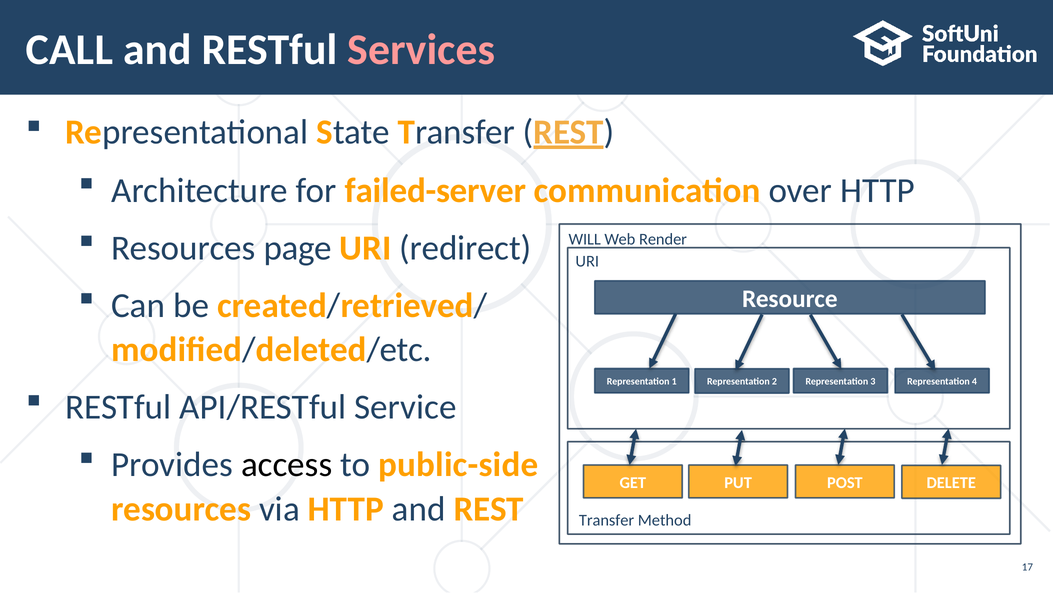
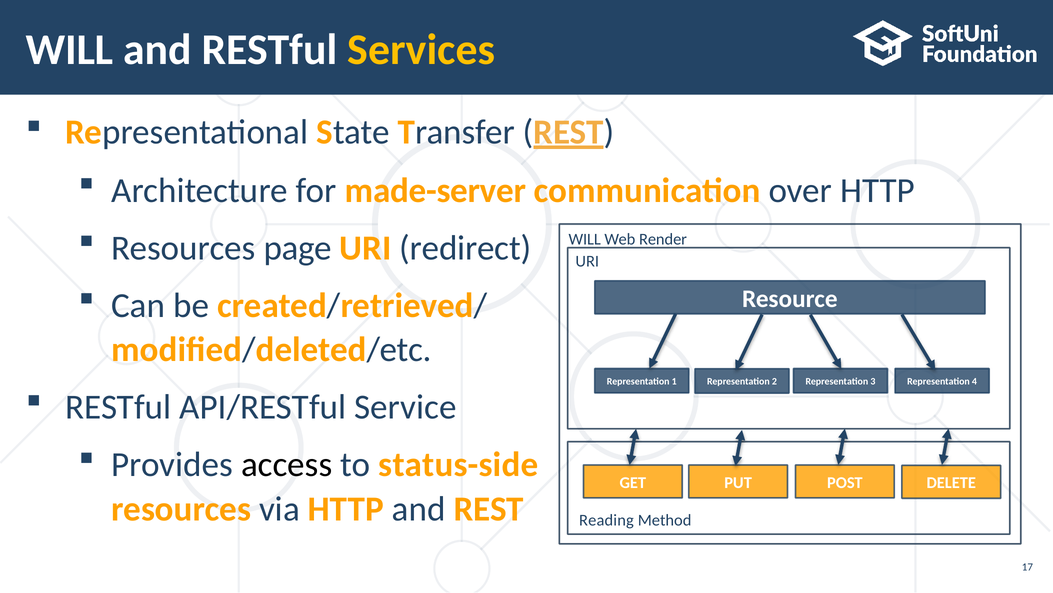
CALL at (69, 50): CALL -> WILL
Services colour: pink -> yellow
failed-server: failed-server -> made-server
public-side: public-side -> status-side
Transfer at (607, 520): Transfer -> Reading
